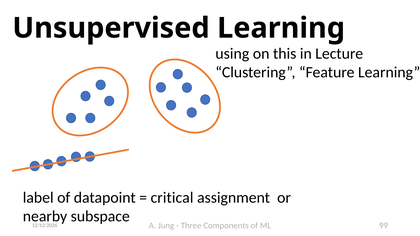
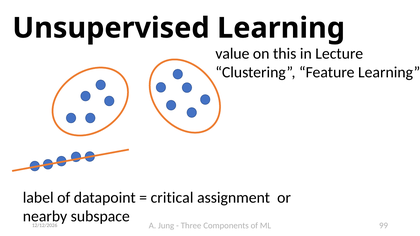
using: using -> value
